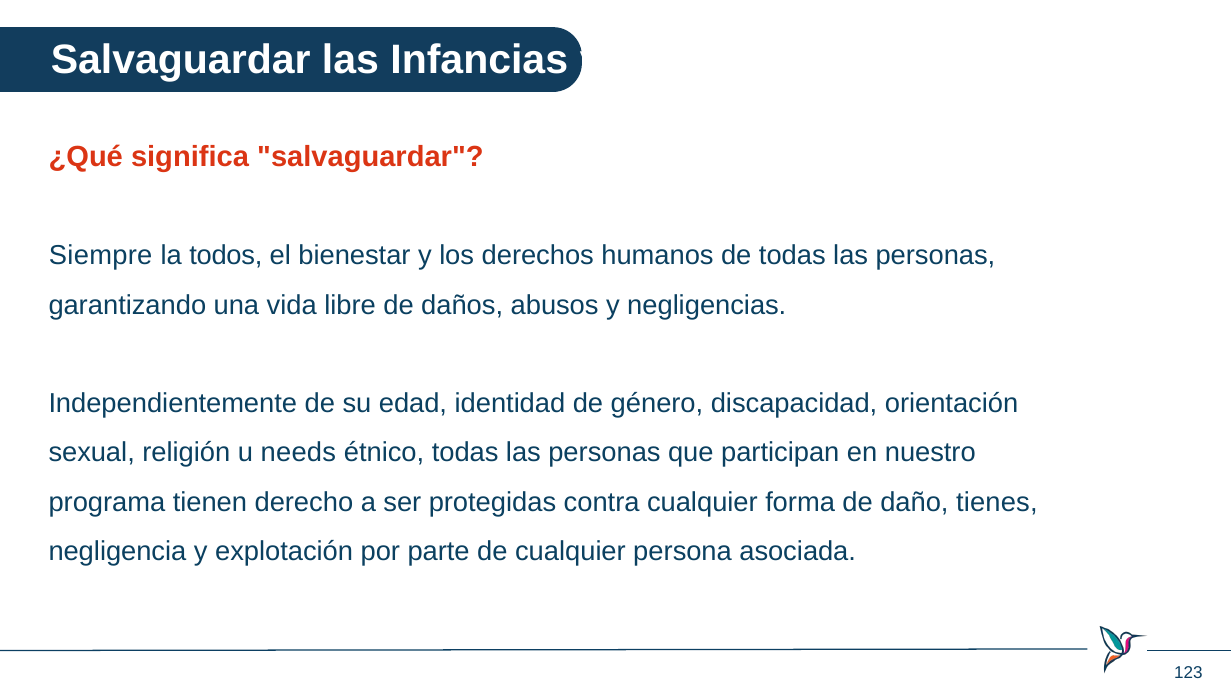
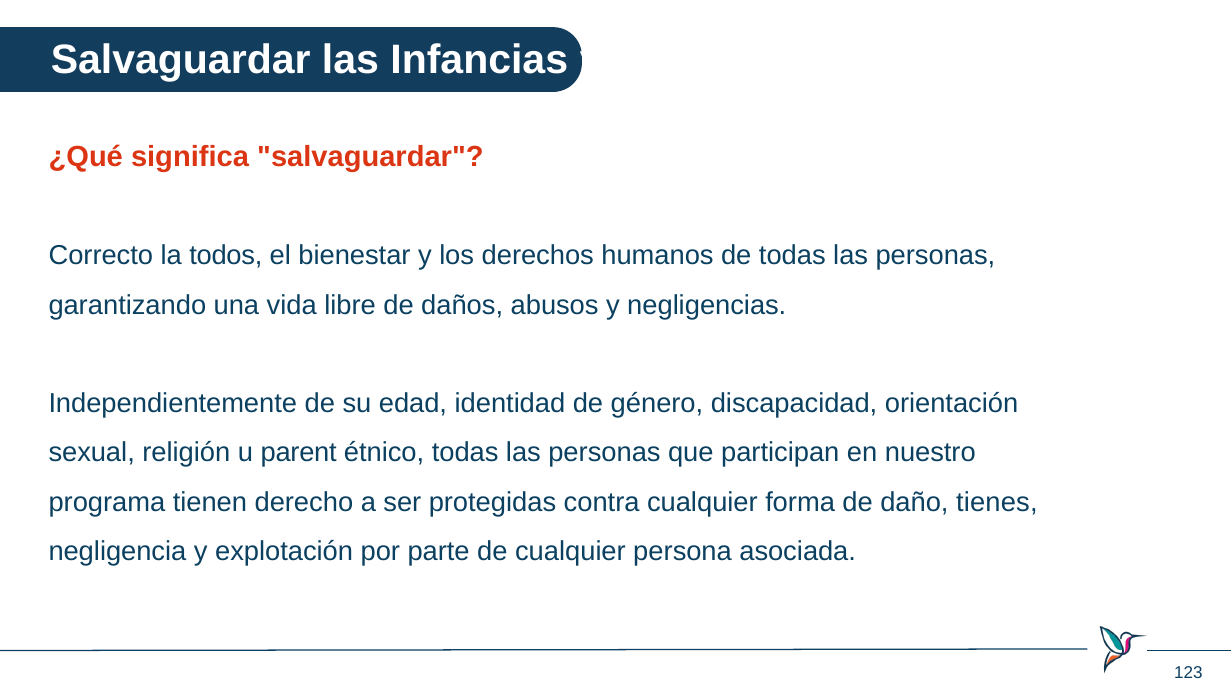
Siempre: Siempre -> Correcto
needs: needs -> parent
